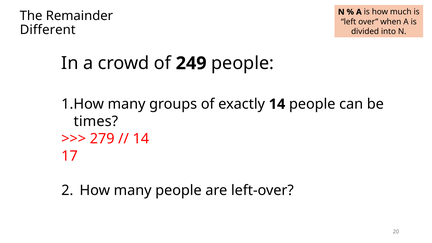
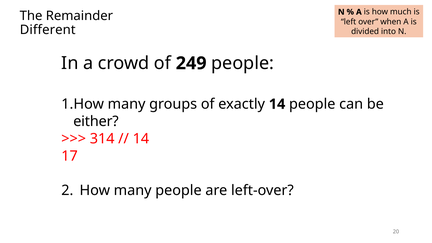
times: times -> either
279: 279 -> 314
